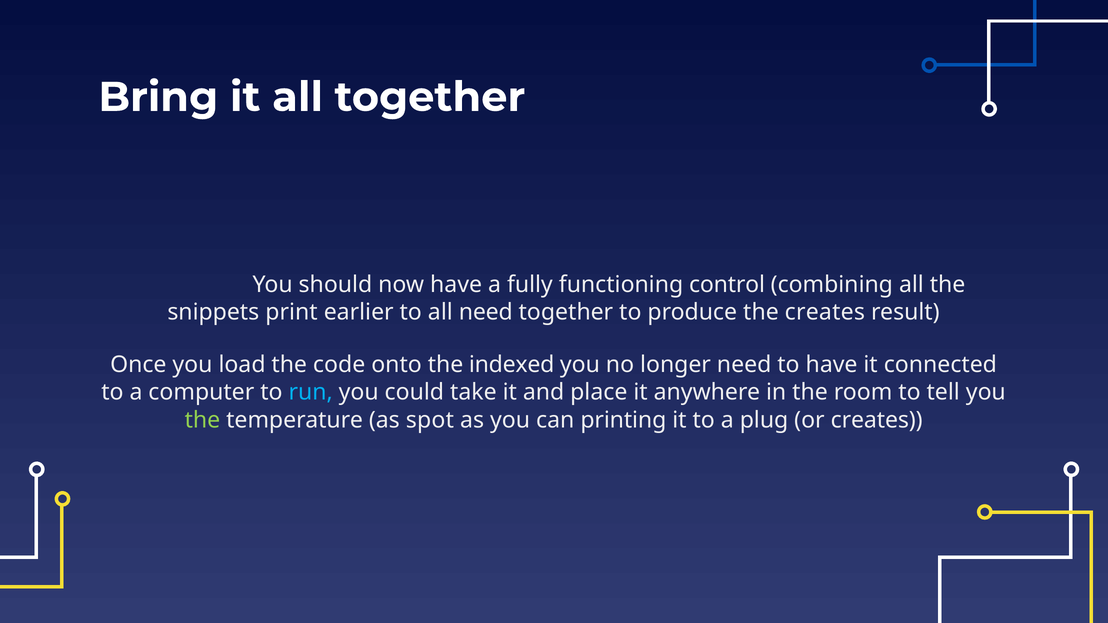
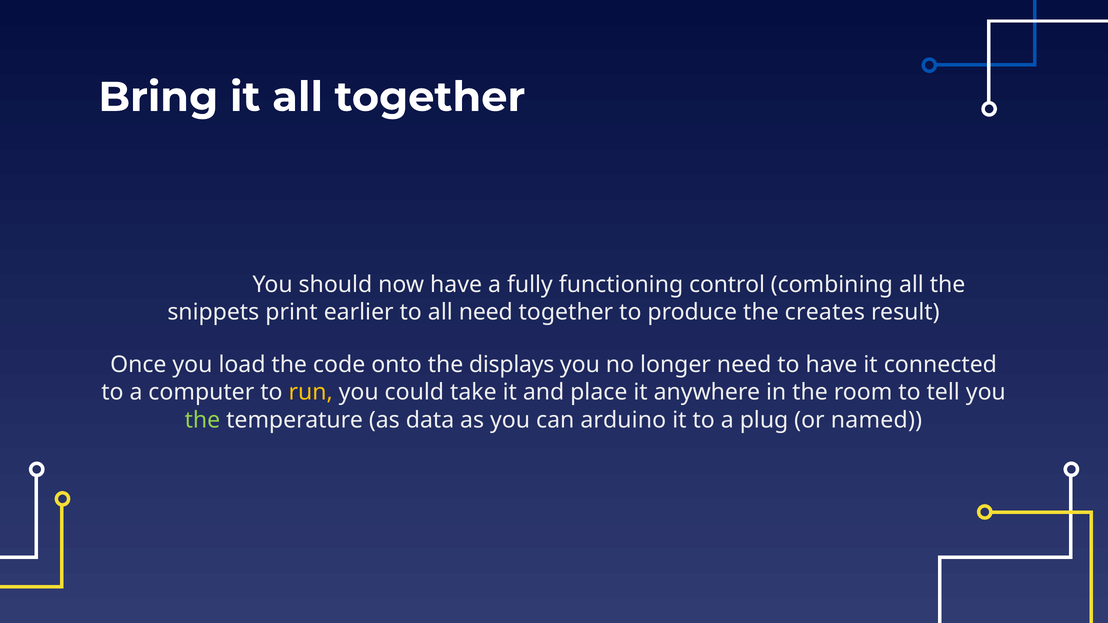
indexed: indexed -> displays
run colour: light blue -> yellow
spot: spot -> data
printing: printing -> arduino
or creates: creates -> named
